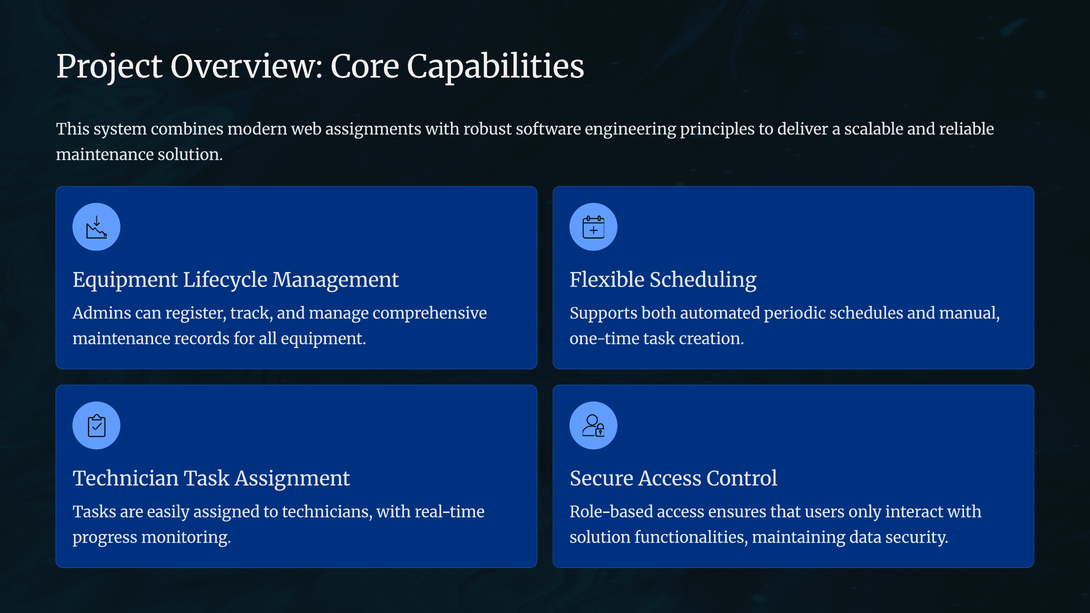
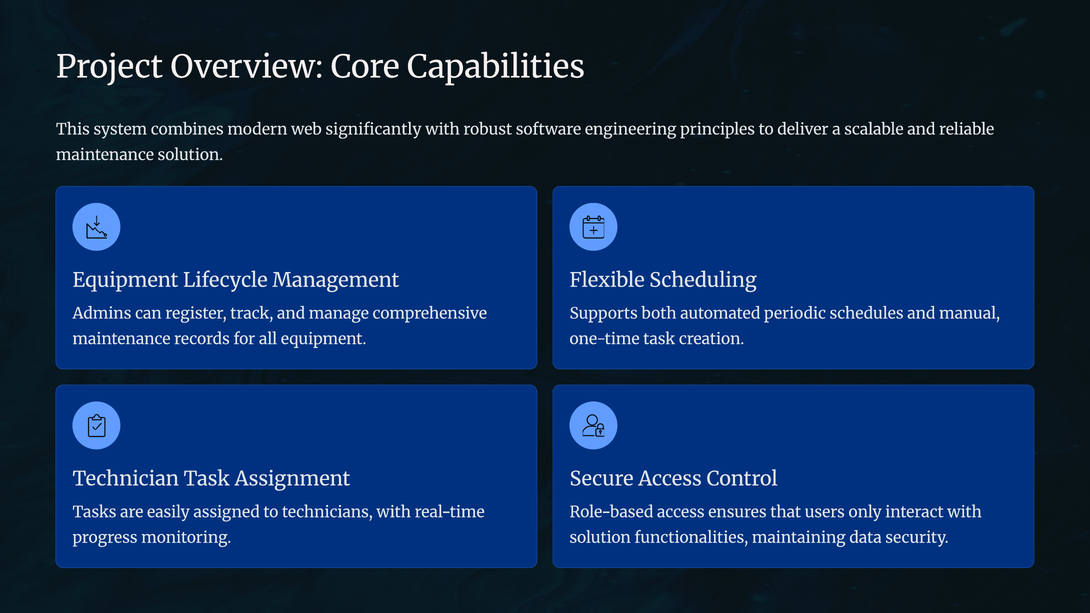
assignments: assignments -> significantly
